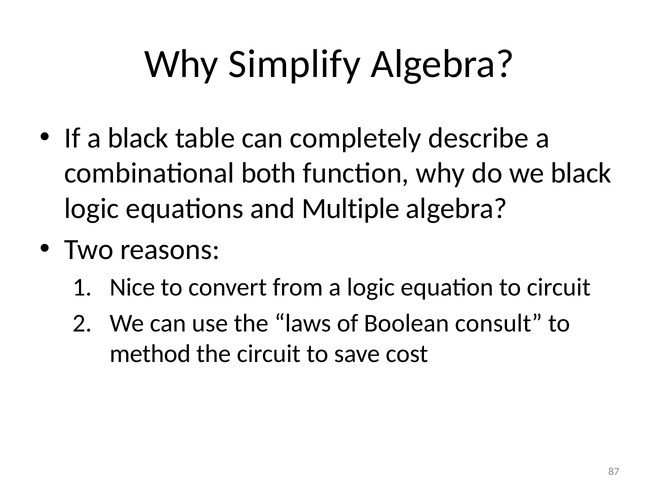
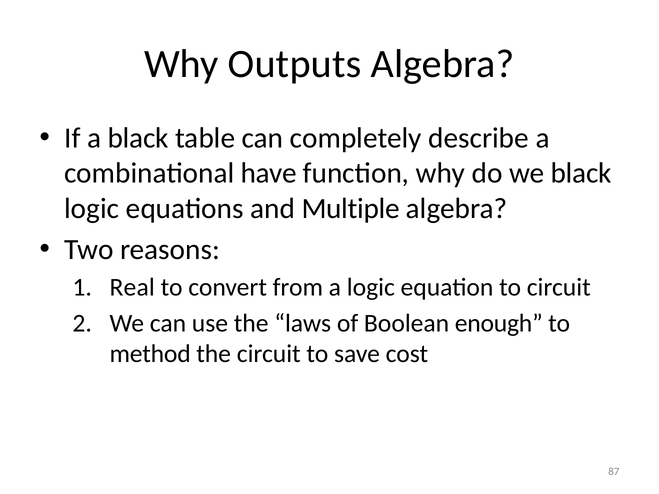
Simplify: Simplify -> Outputs
both: both -> have
Nice: Nice -> Real
consult: consult -> enough
